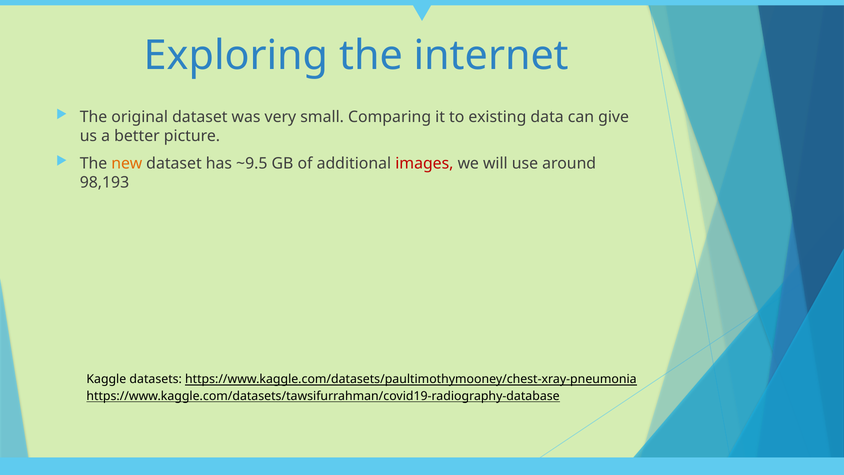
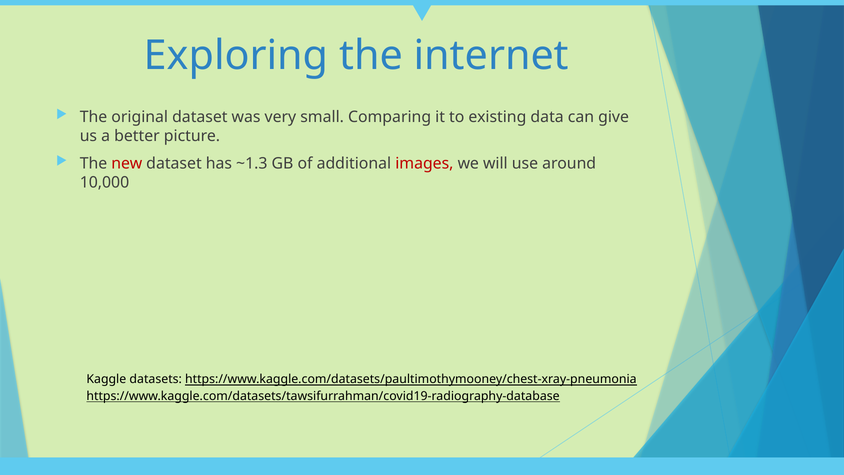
new colour: orange -> red
~9.5: ~9.5 -> ~1.3
98,193: 98,193 -> 10,000
